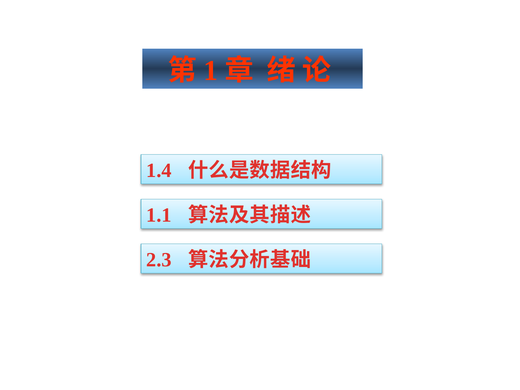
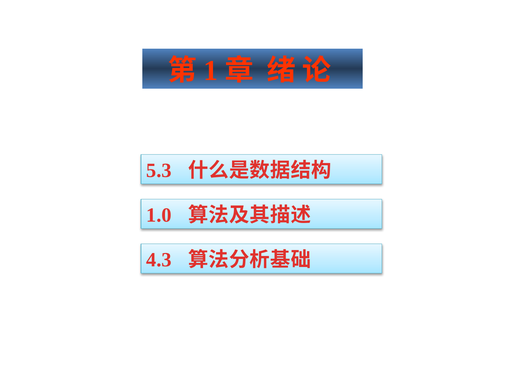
1.4: 1.4 -> 5.3
1.1: 1.1 -> 1.0
2.3: 2.3 -> 4.3
